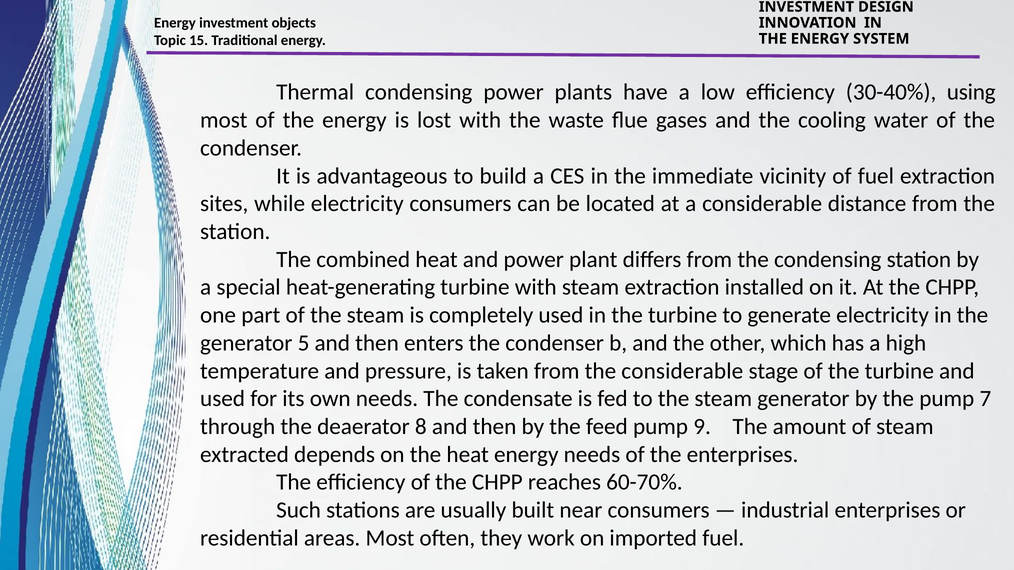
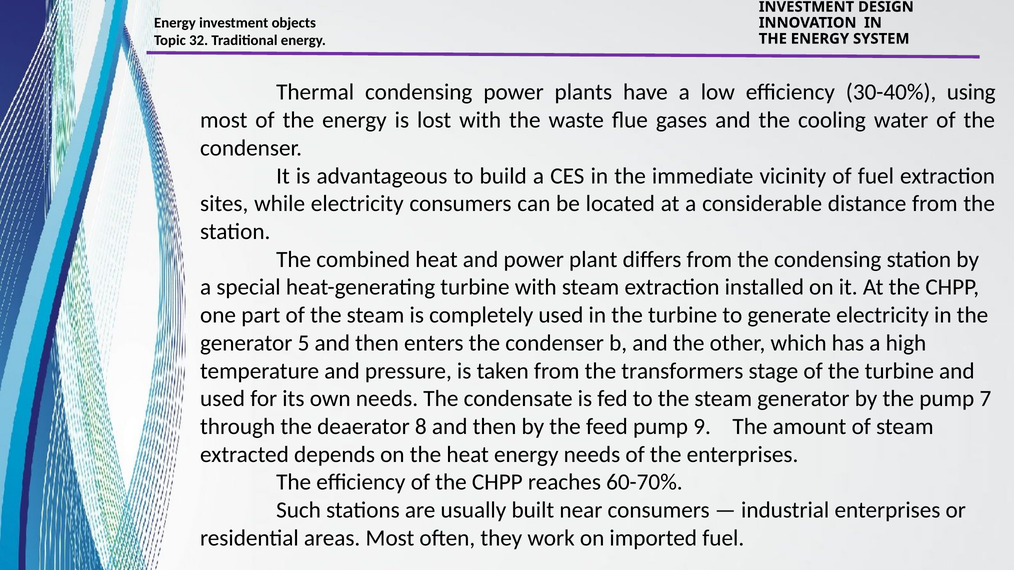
15: 15 -> 32
the considerable: considerable -> transformers
